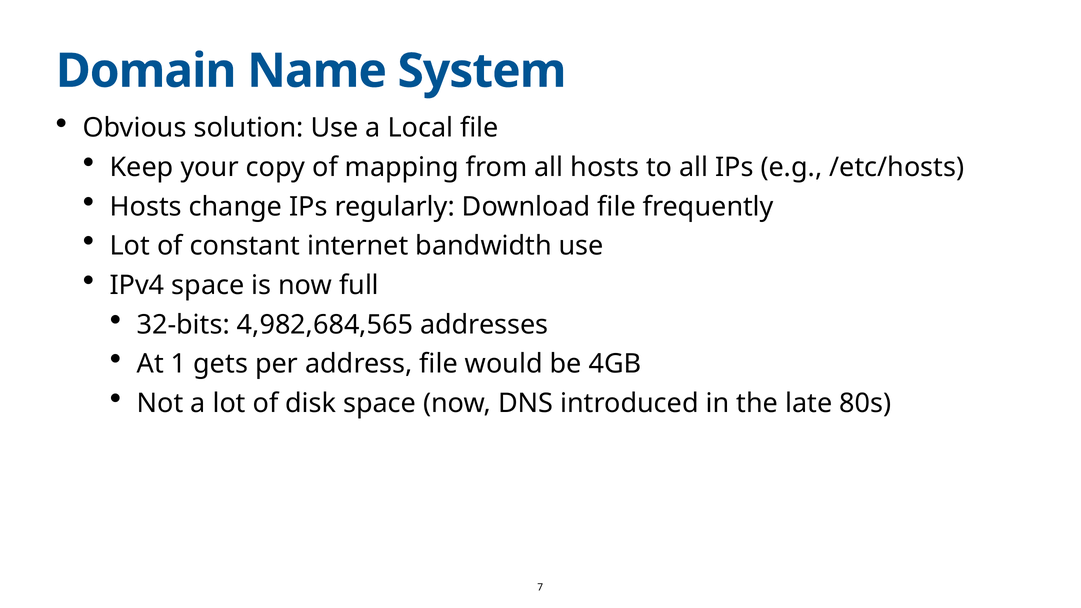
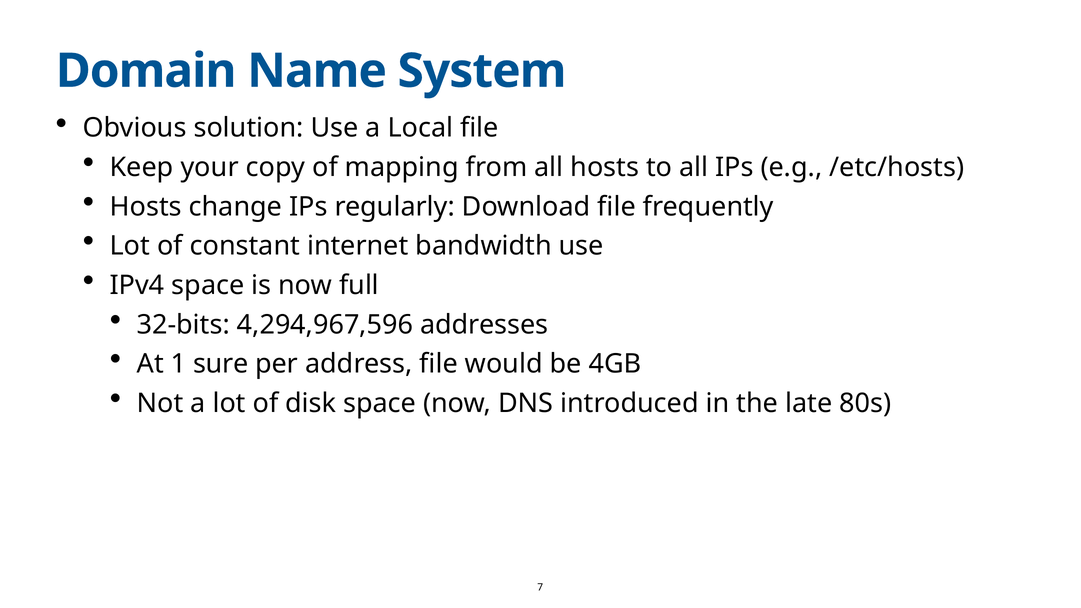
4,982,684,565: 4,982,684,565 -> 4,294,967,596
gets: gets -> sure
